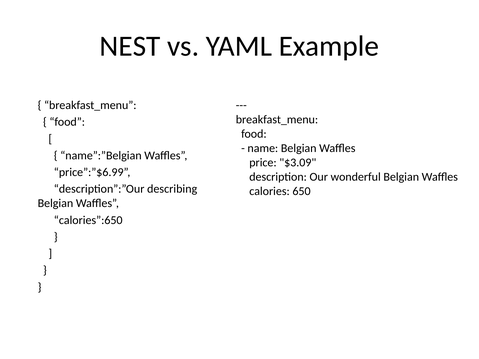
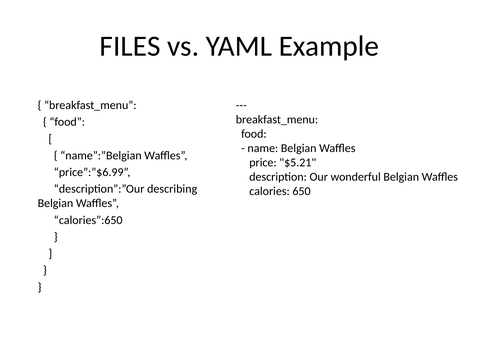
NEST: NEST -> FILES
$3.09: $3.09 -> $5.21
